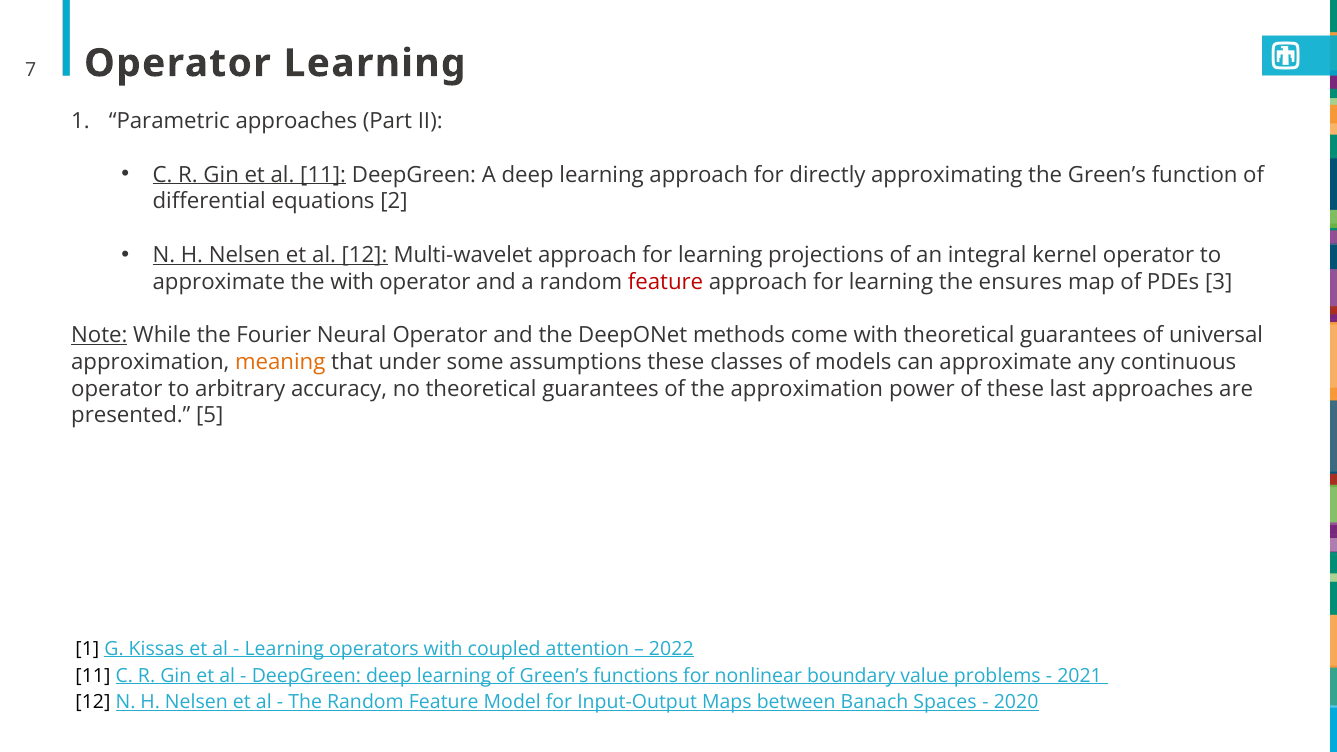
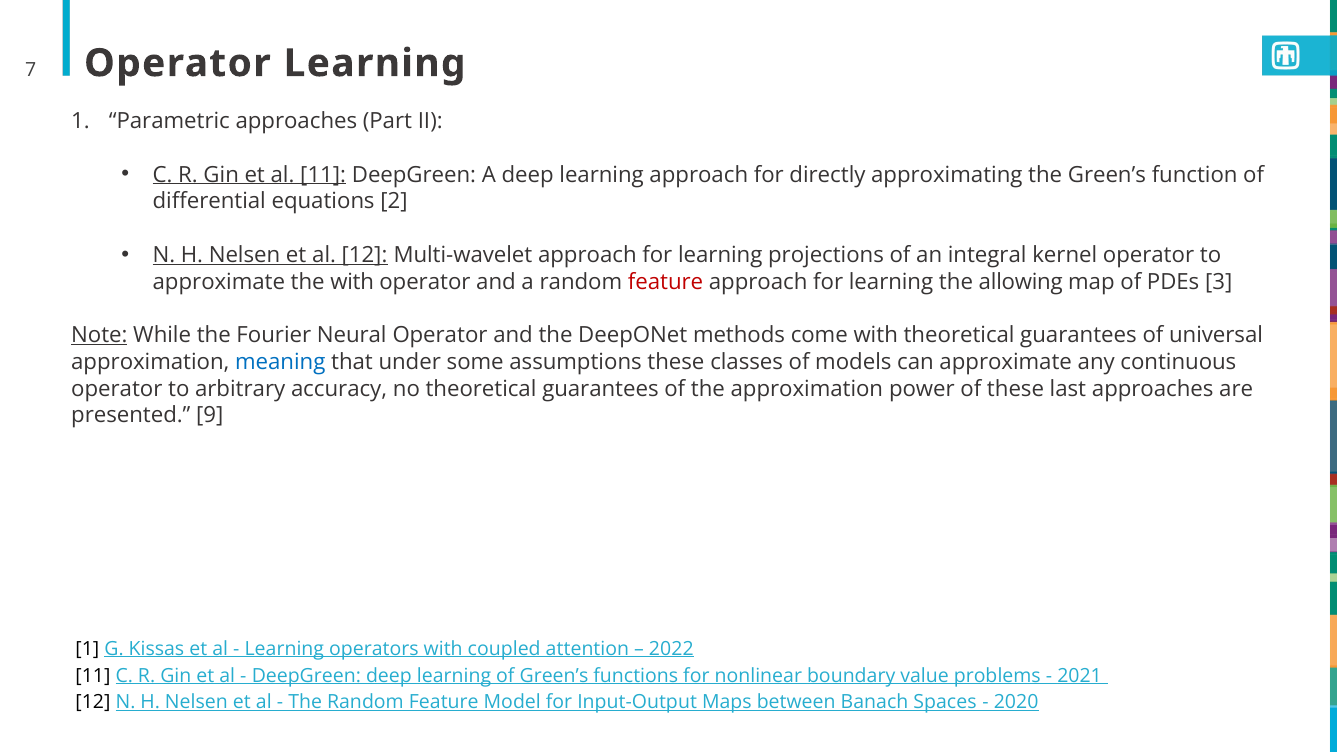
ensures: ensures -> allowing
meaning colour: orange -> blue
5: 5 -> 9
